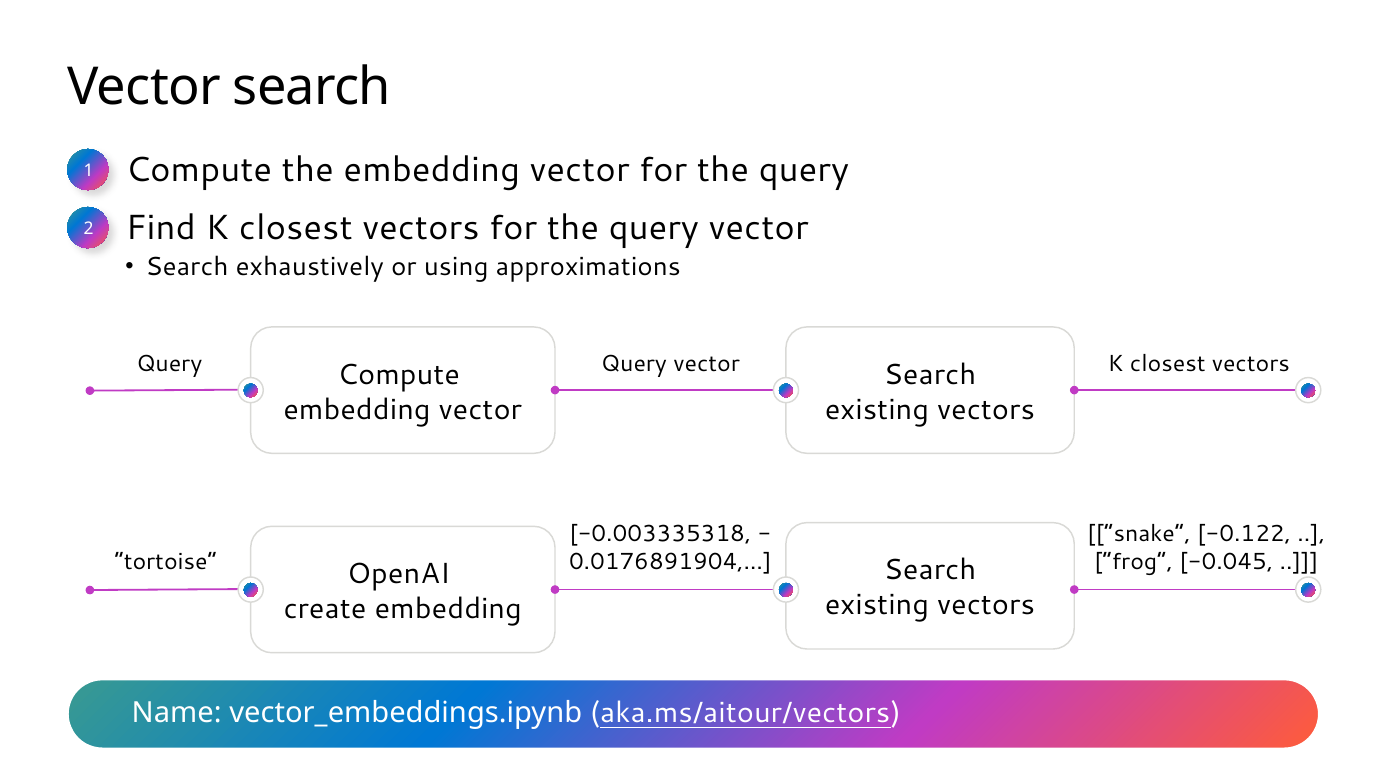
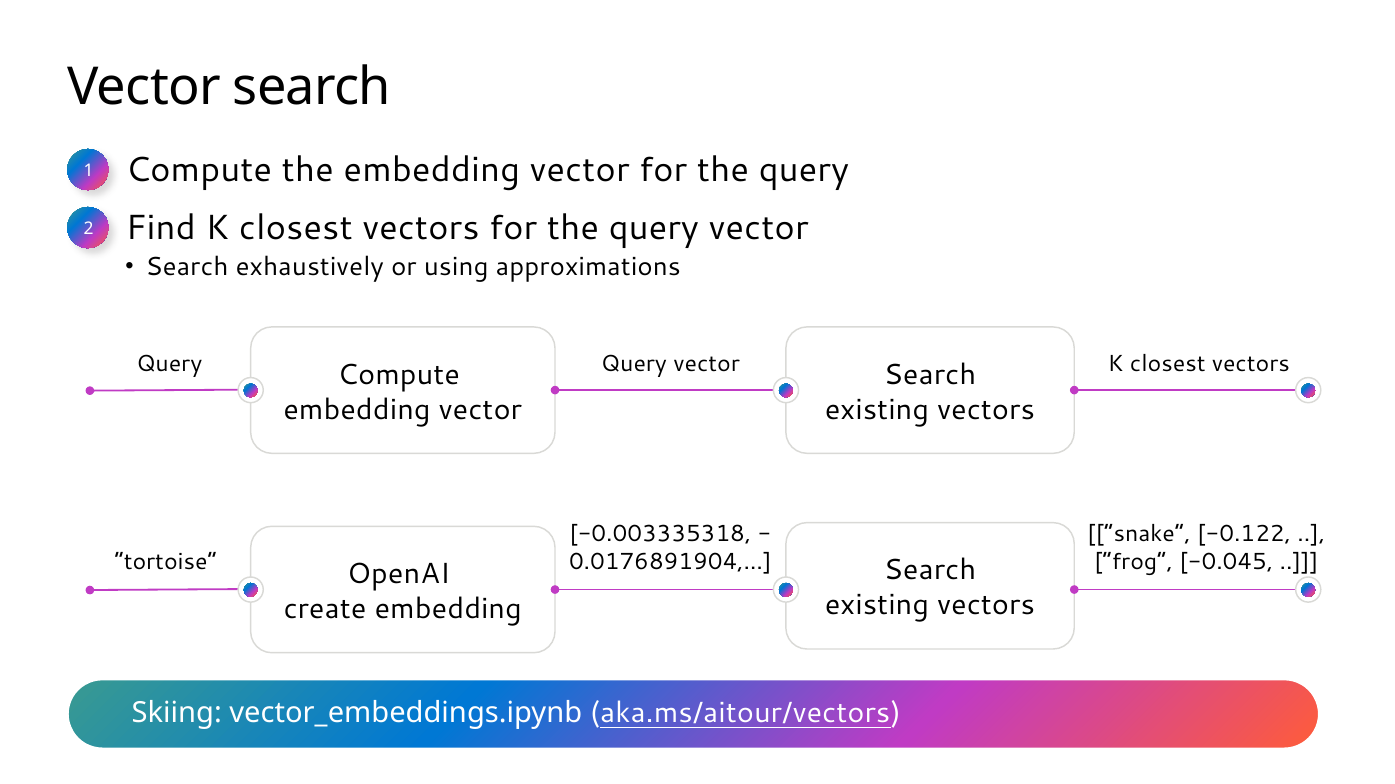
Name: Name -> Skiing
